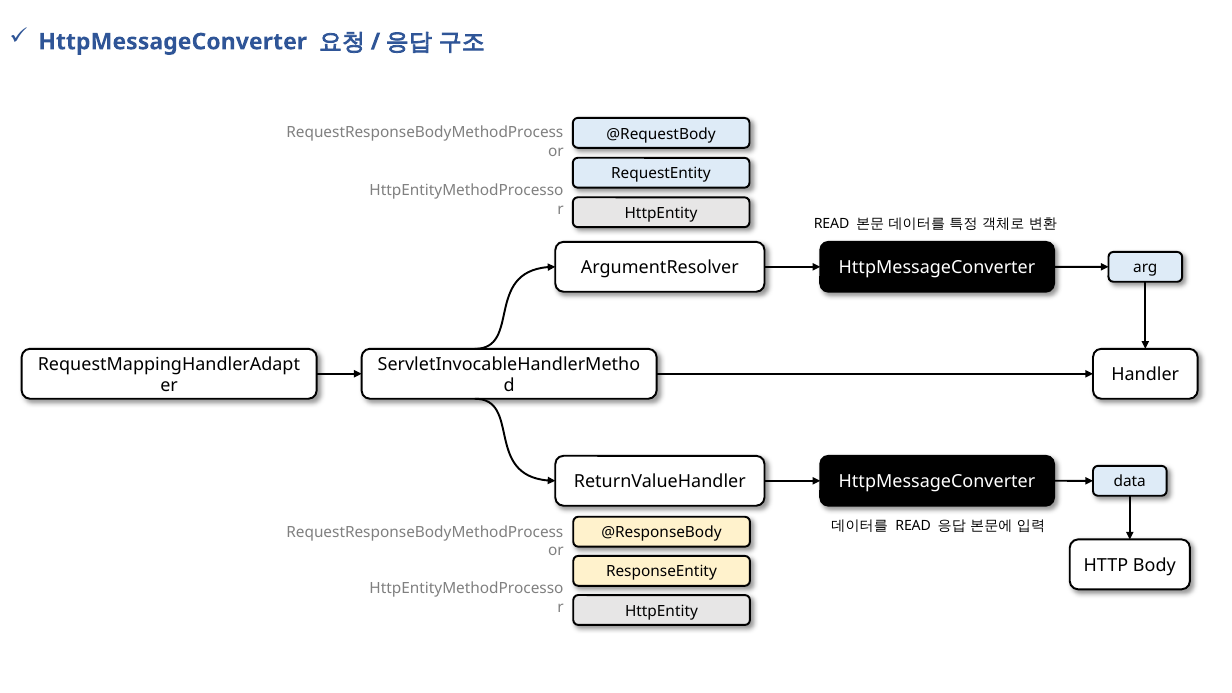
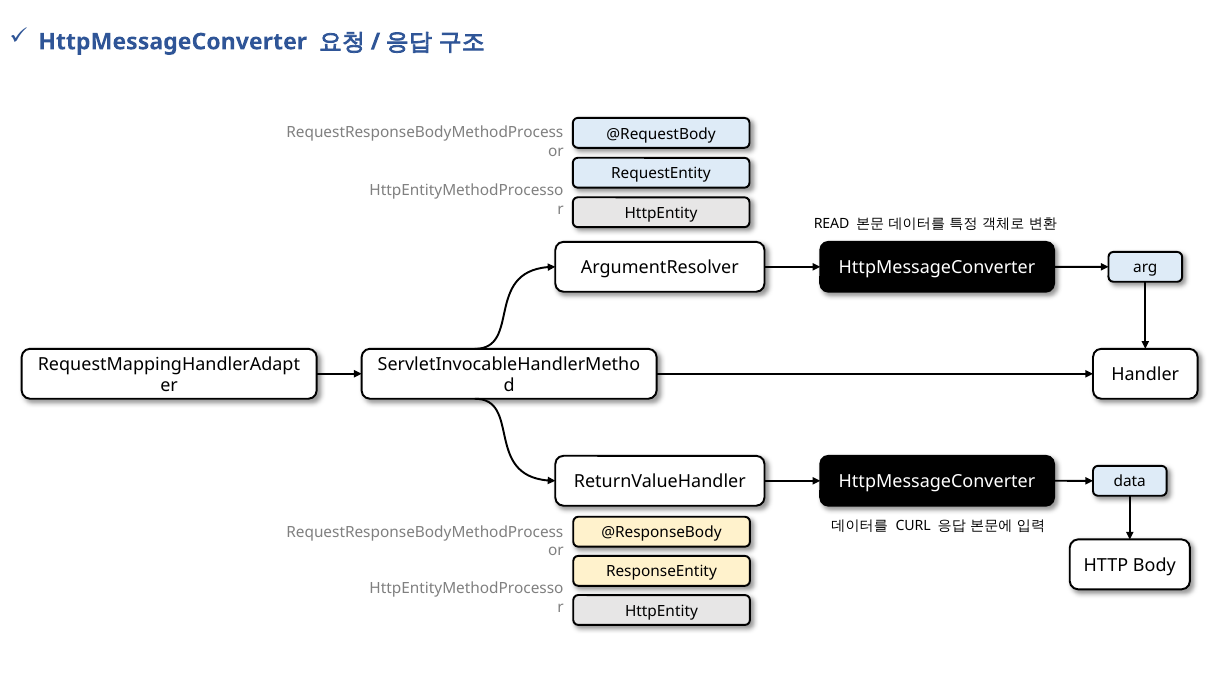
READ at (913, 525): READ -> CURL
